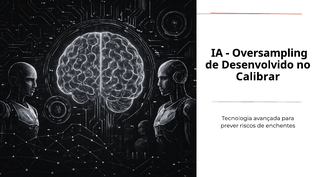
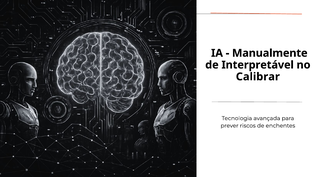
Oversampling: Oversampling -> Manualmente
Desenvolvido: Desenvolvido -> Interpretável
